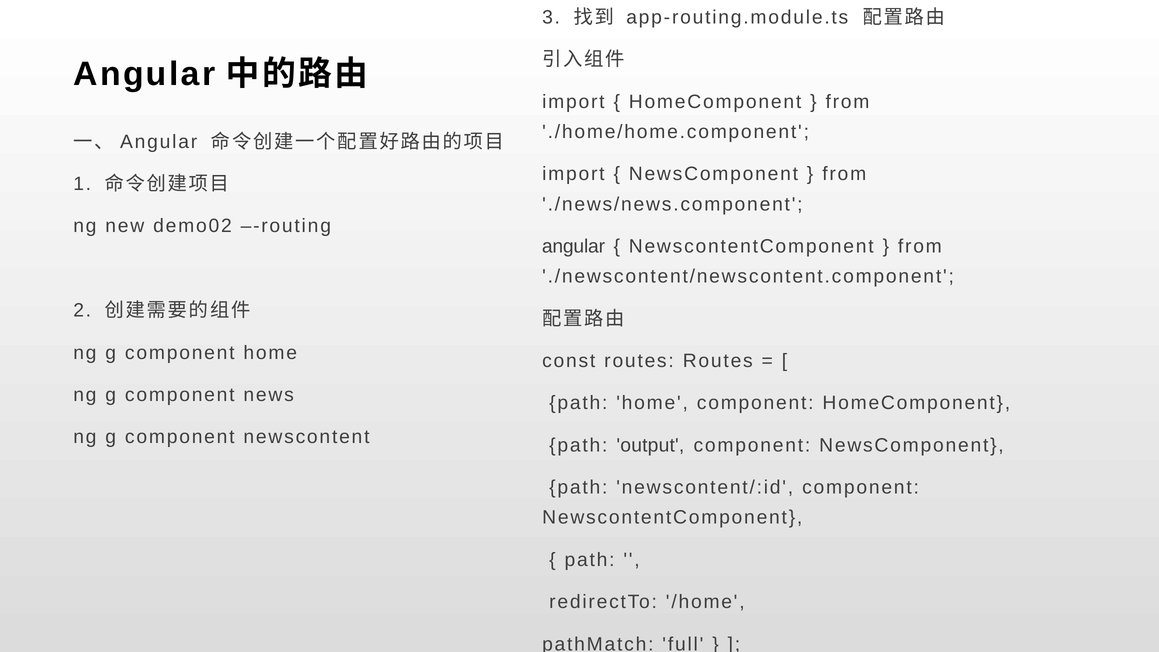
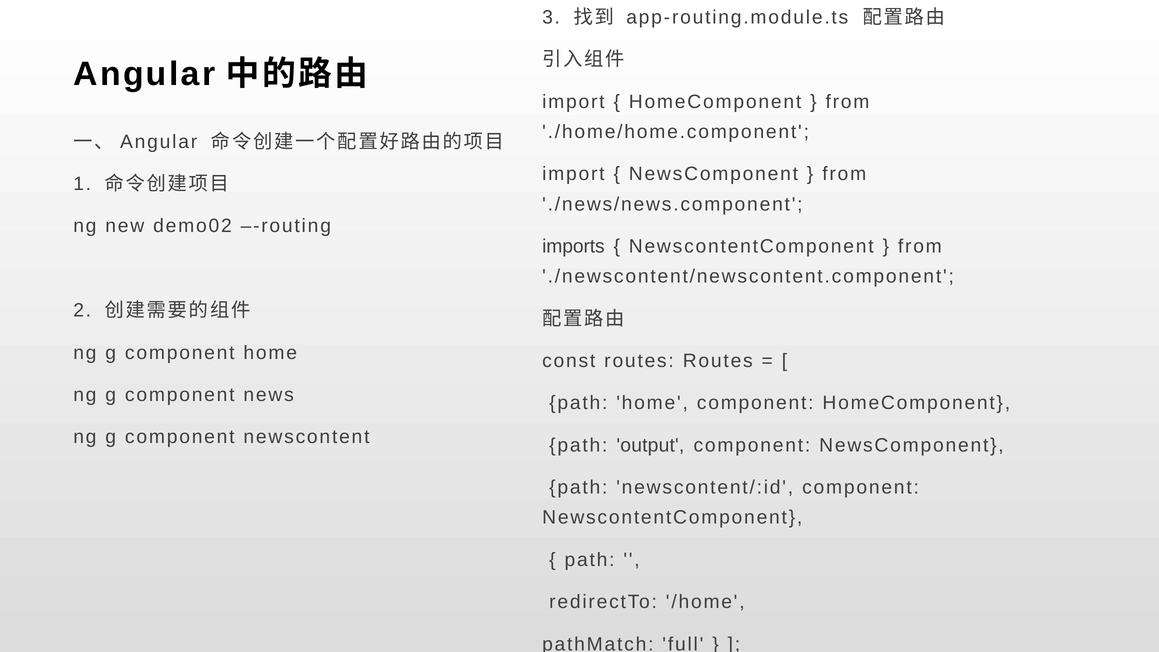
angular at (573, 246): angular -> imports
